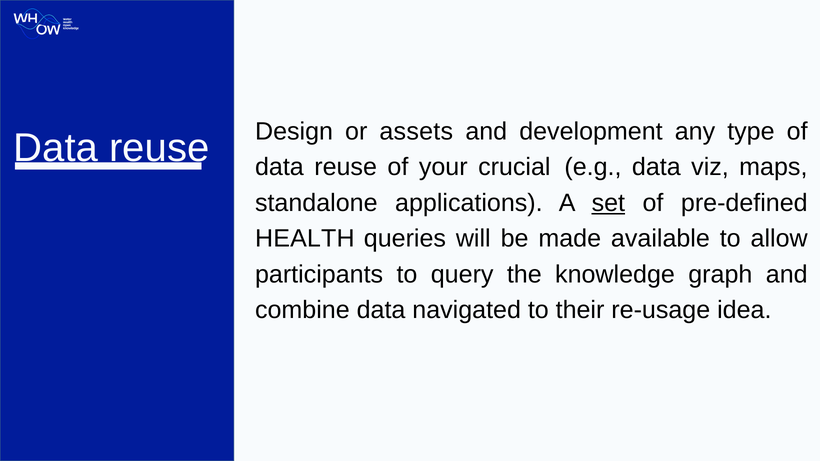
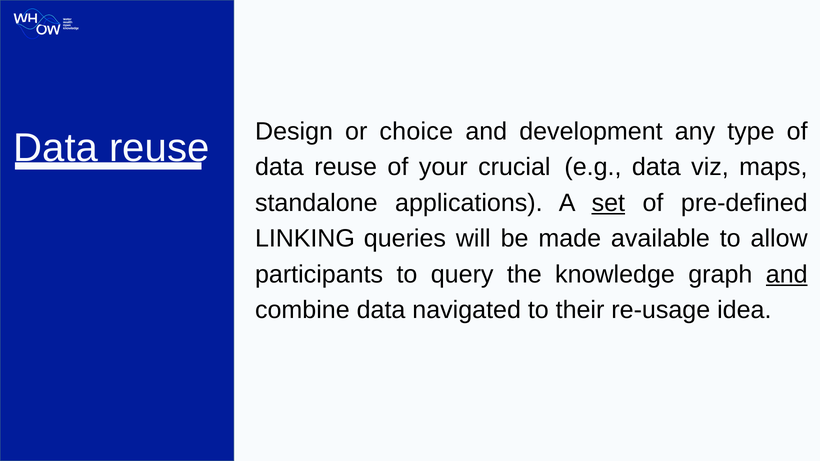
assets: assets -> choice
HEALTH: HEALTH -> LINKING
and at (787, 274) underline: none -> present
